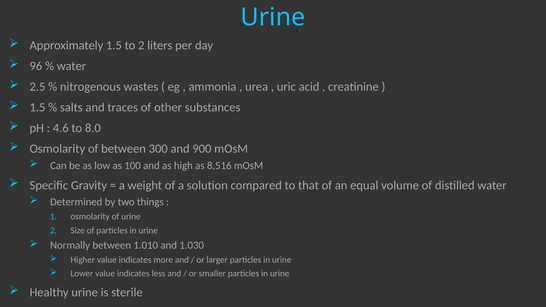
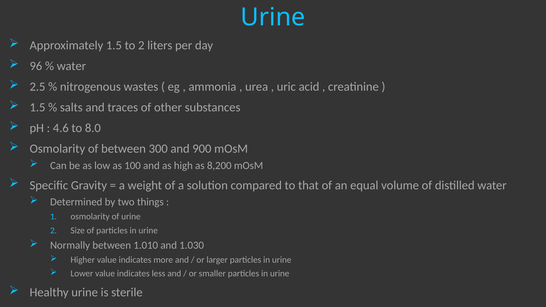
8,516: 8,516 -> 8,200
